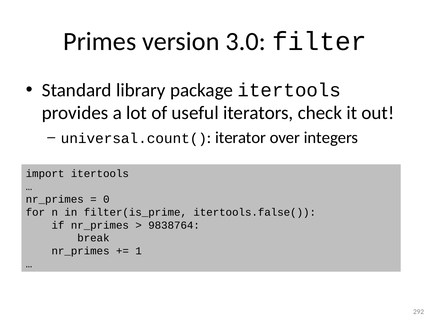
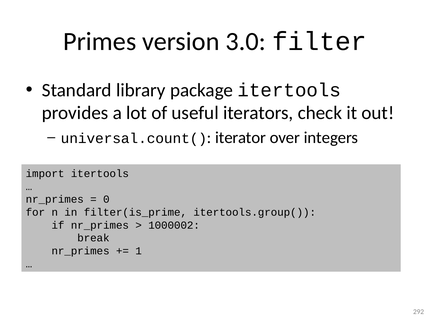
itertools.false(: itertools.false( -> itertools.group(
9838764: 9838764 -> 1000002
